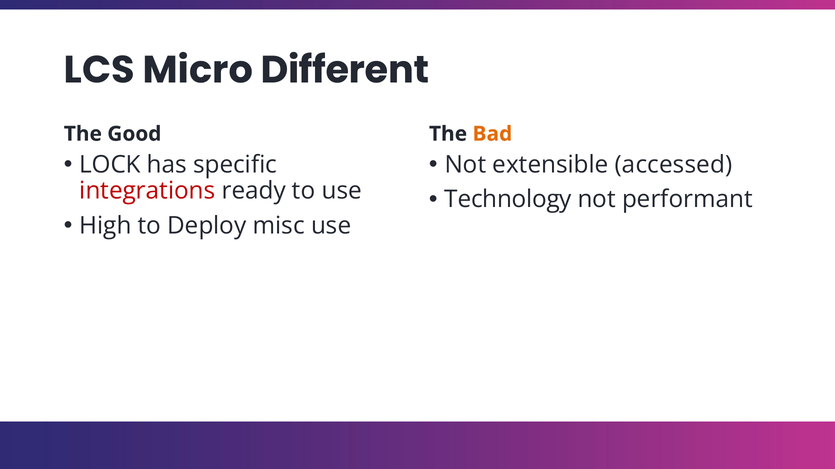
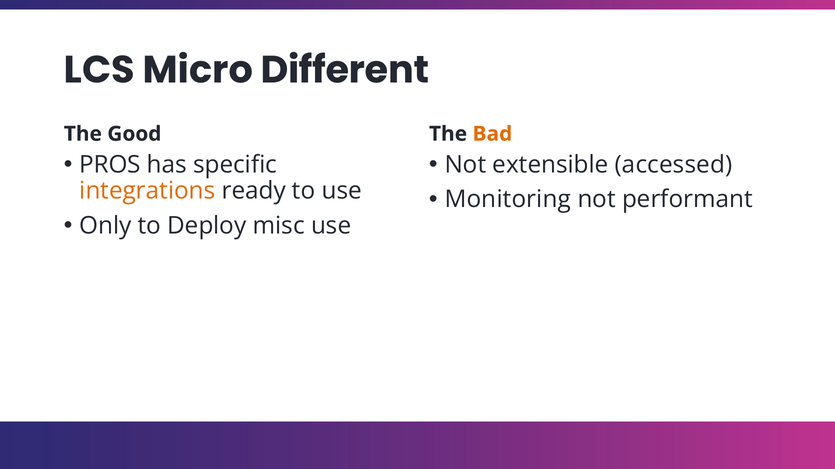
LOCK: LOCK -> PROS
integrations colour: red -> orange
Technology: Technology -> Monitoring
High: High -> Only
